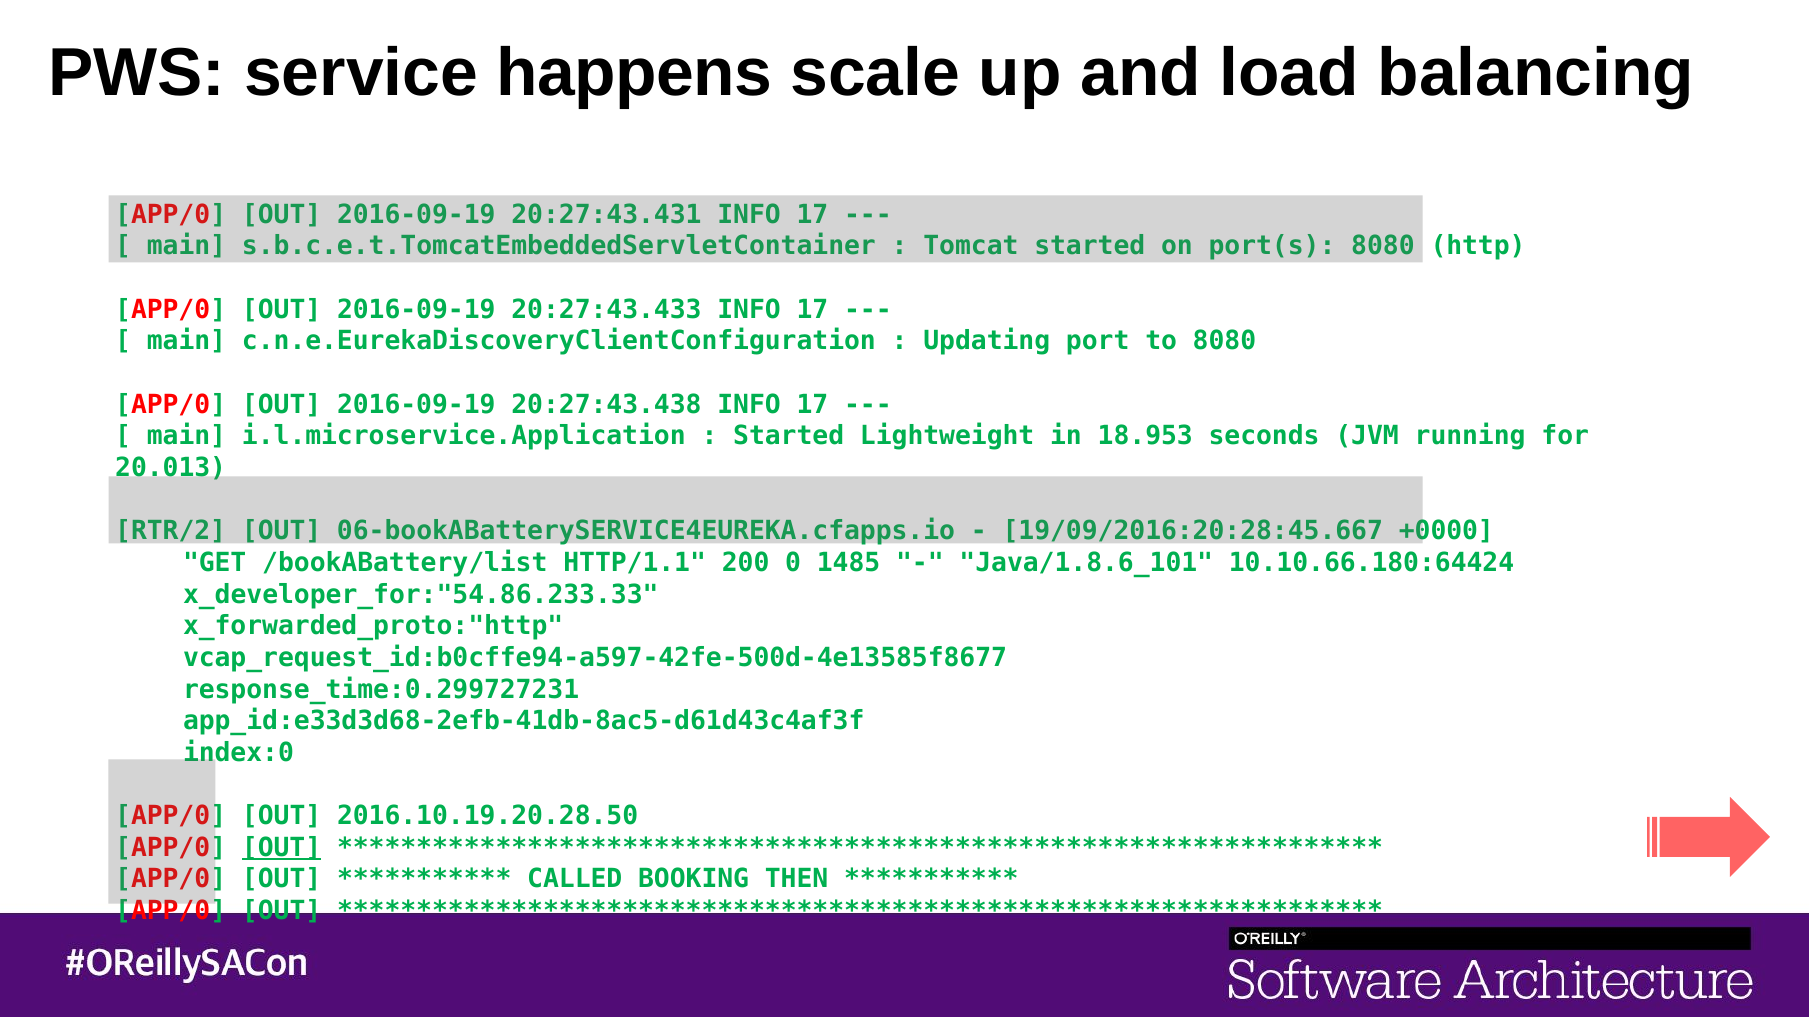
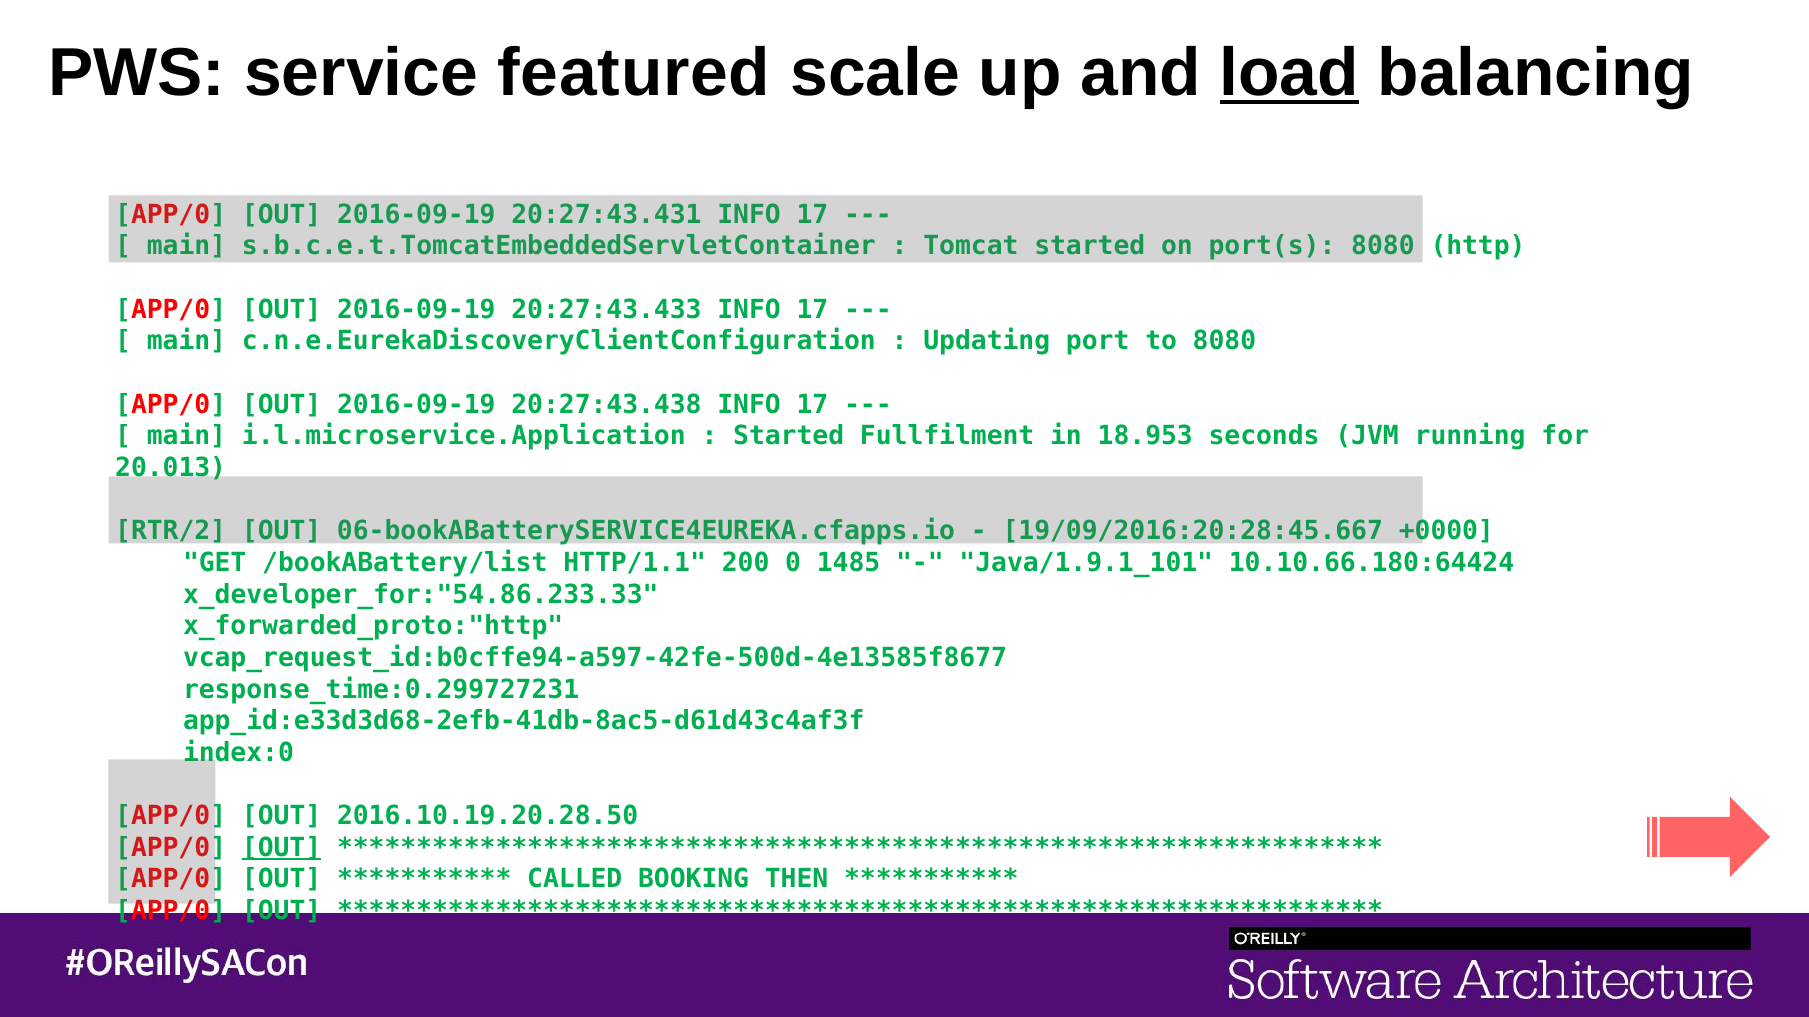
happens: happens -> featured
load underline: none -> present
Lightweight: Lightweight -> Fullfilment
Java/1.8.6_101: Java/1.8.6_101 -> Java/1.9.1_101
